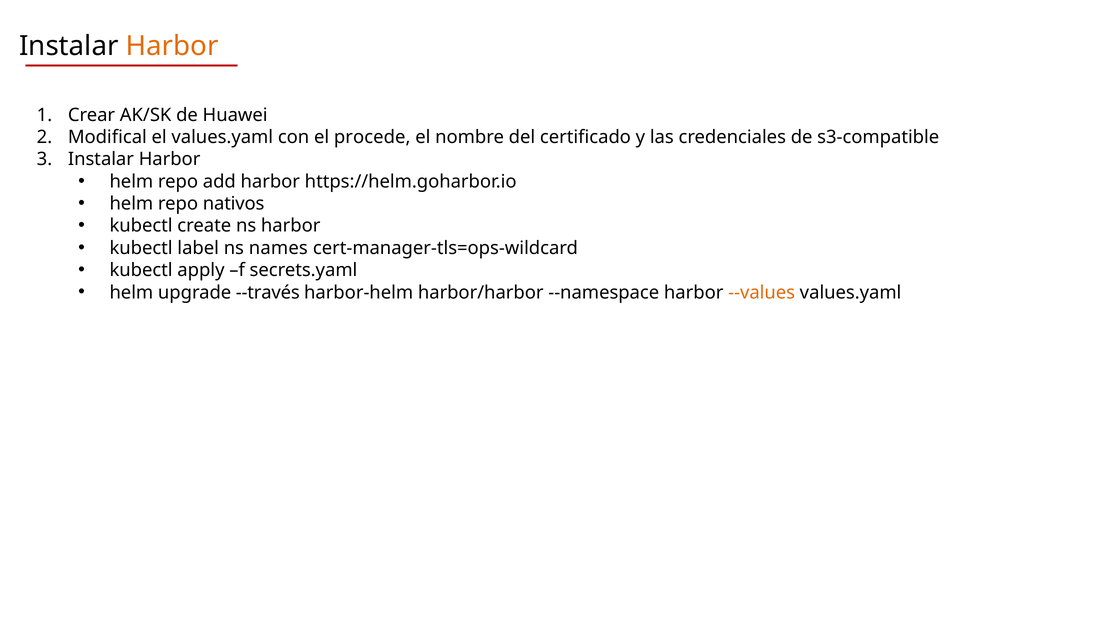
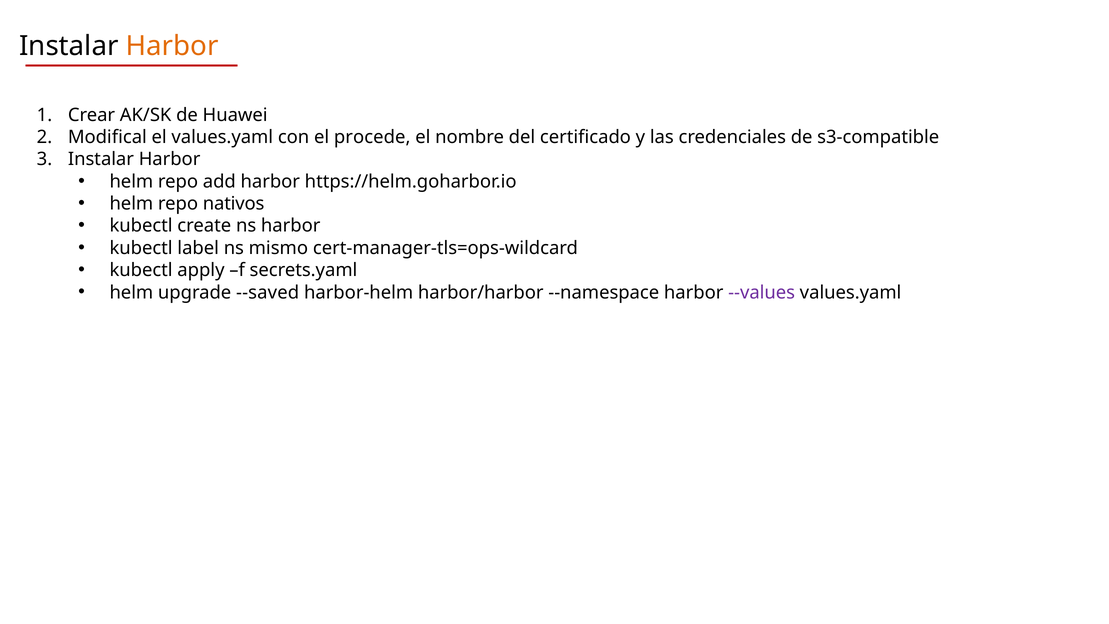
names: names -> mismo
--través: --través -> --saved
--values colour: orange -> purple
